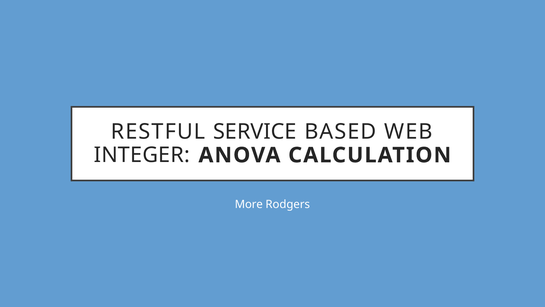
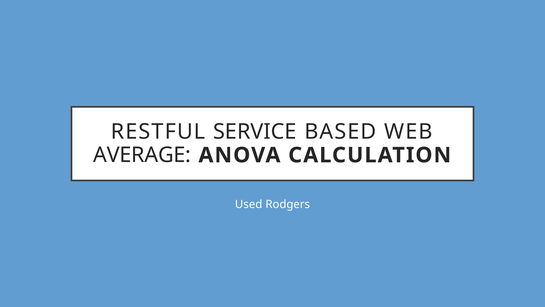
INTEGER: INTEGER -> AVERAGE
More: More -> Used
